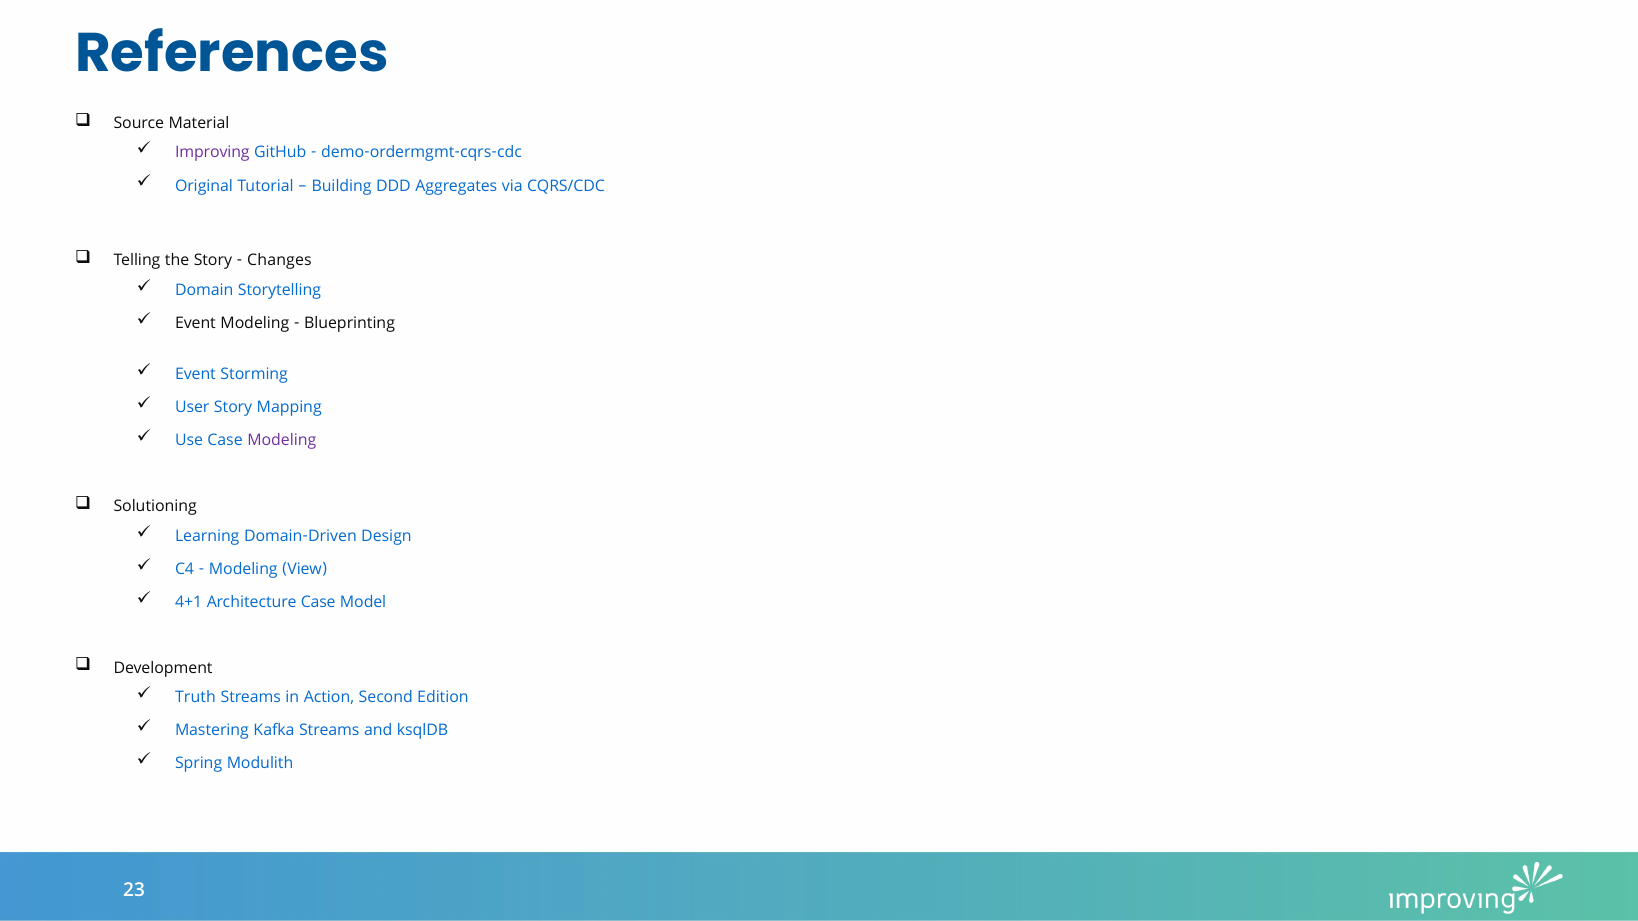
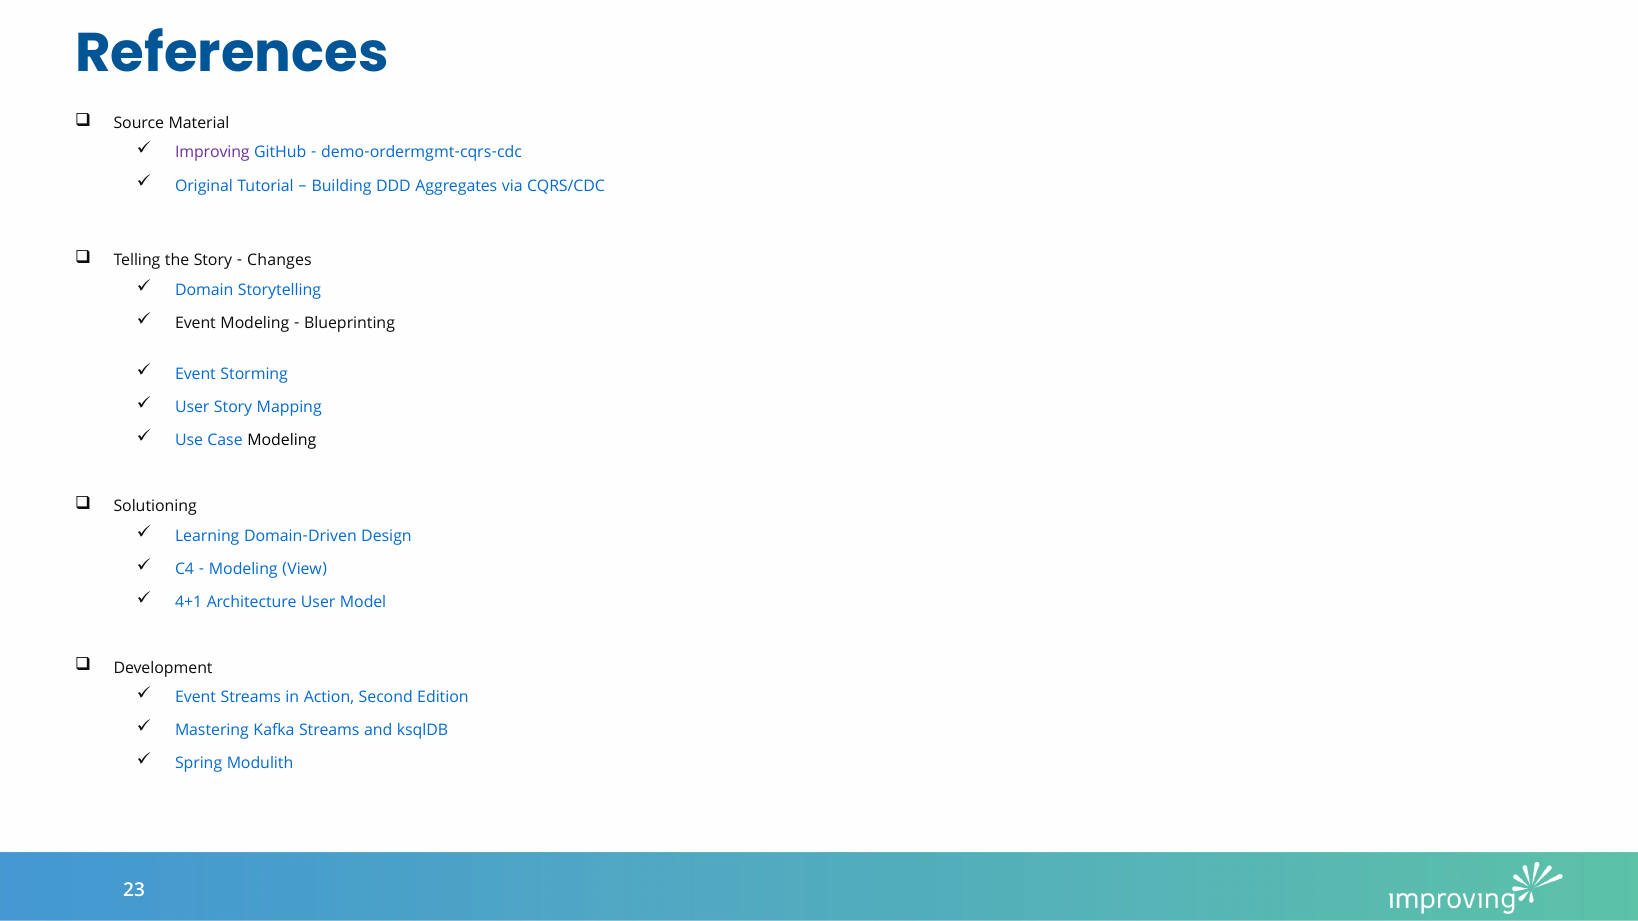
Modeling at (282, 440) colour: purple -> black
Architecture Case: Case -> User
Truth at (195, 697): Truth -> Event
